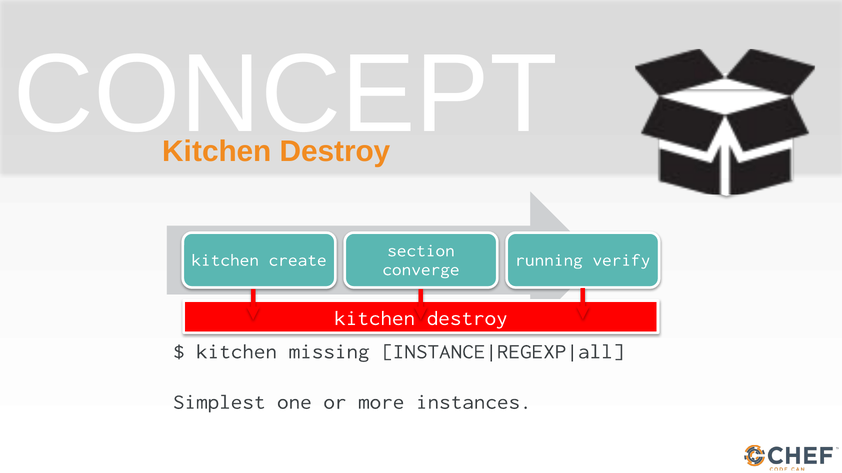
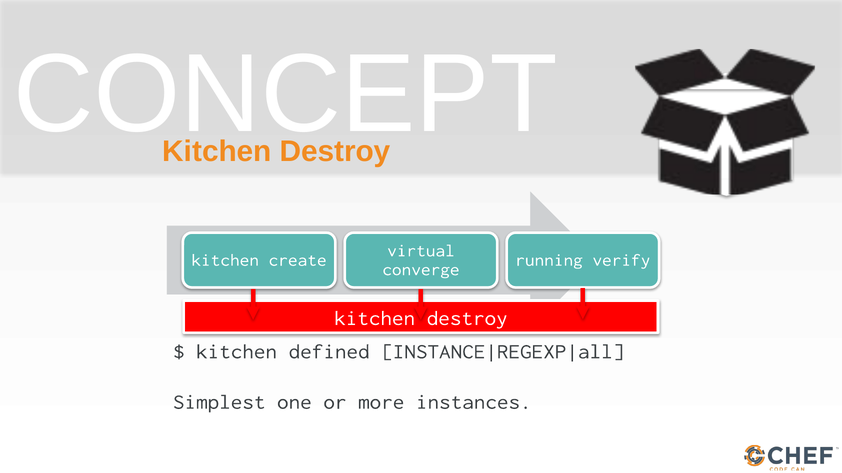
section: section -> virtual
missing: missing -> defined
